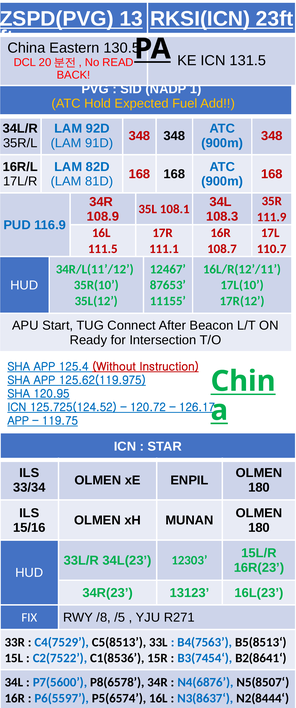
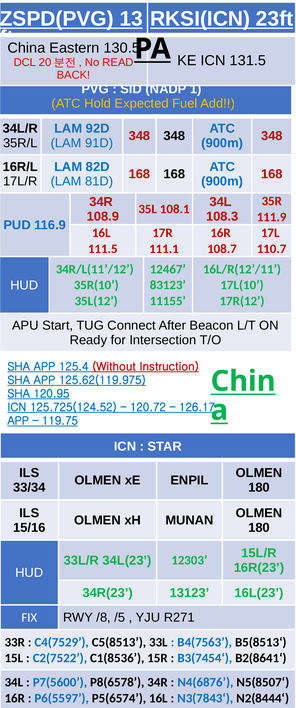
87653: 87653 -> 83123
N3(8637‘: N3(8637‘ -> N3(7843‘
